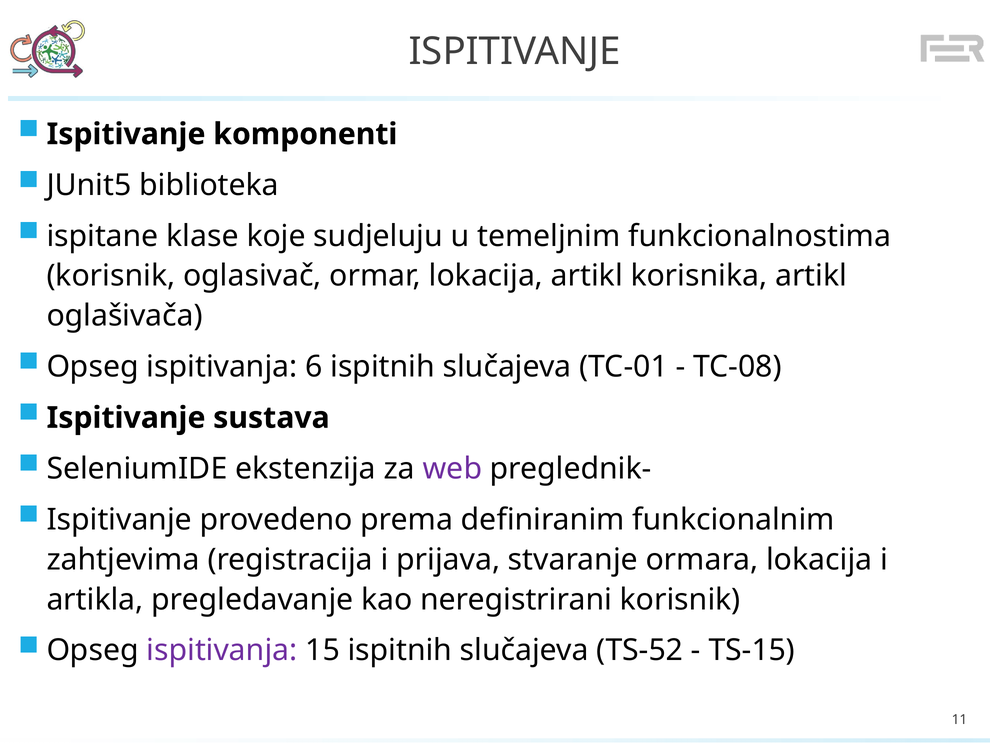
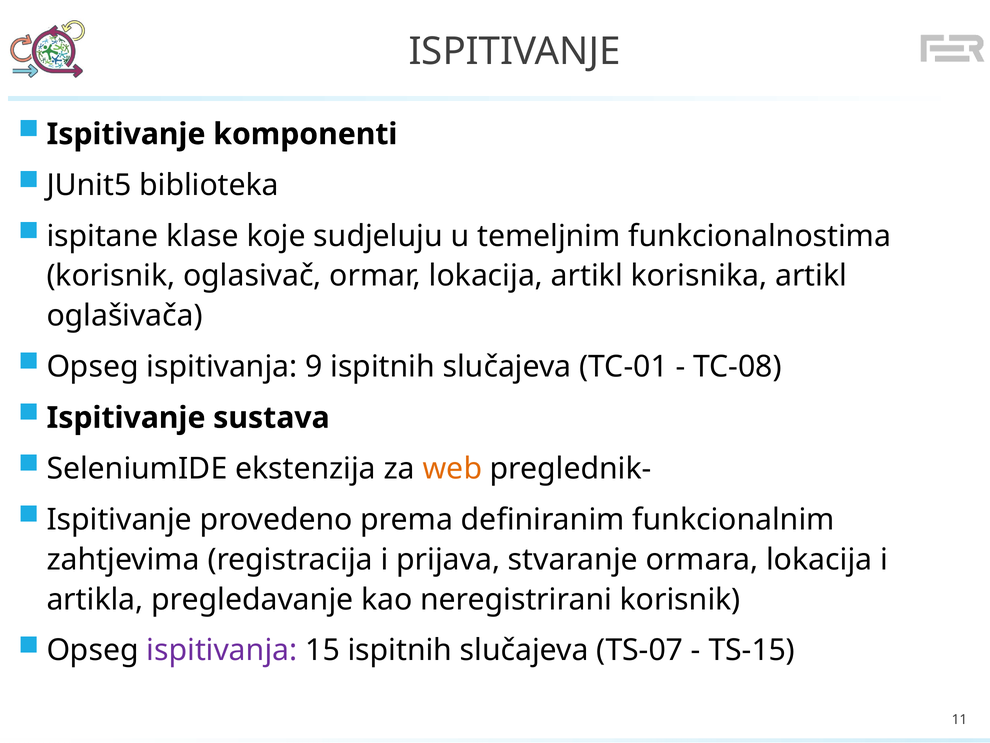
6: 6 -> 9
web colour: purple -> orange
TS-52: TS-52 -> TS-07
